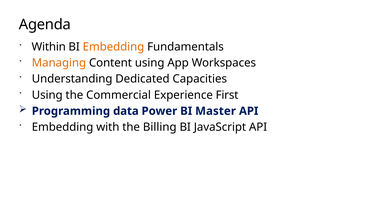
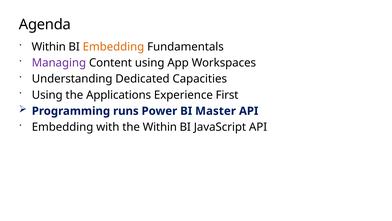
Managing colour: orange -> purple
Commercial: Commercial -> Applications
data: data -> runs
the Billing: Billing -> Within
